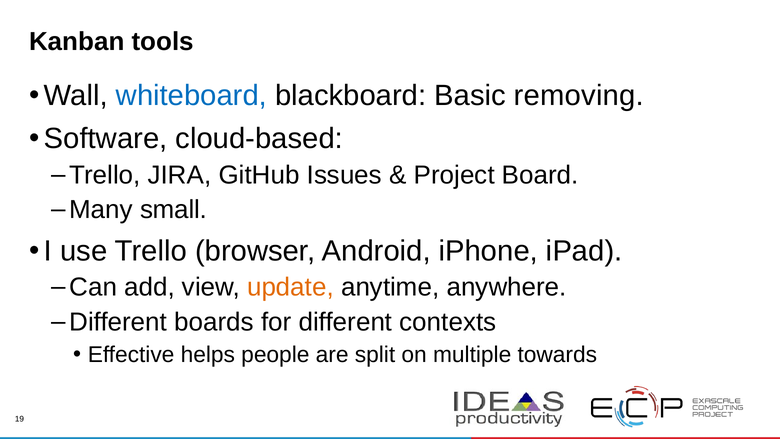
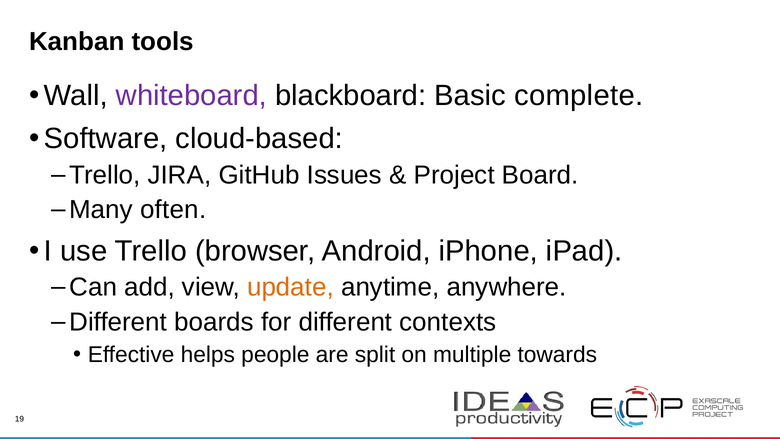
whiteboard colour: blue -> purple
removing: removing -> complete
small: small -> often
